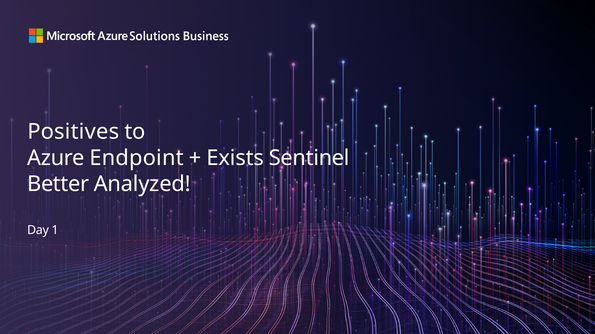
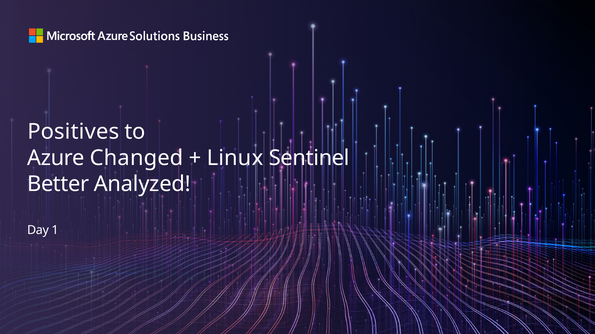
Endpoint: Endpoint -> Changed
Exists: Exists -> Linux
